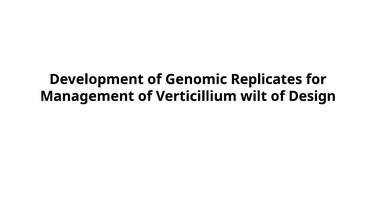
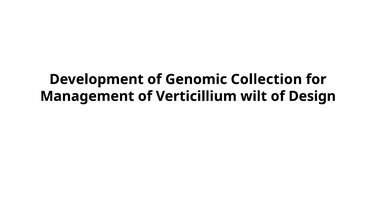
Replicates: Replicates -> Collection
